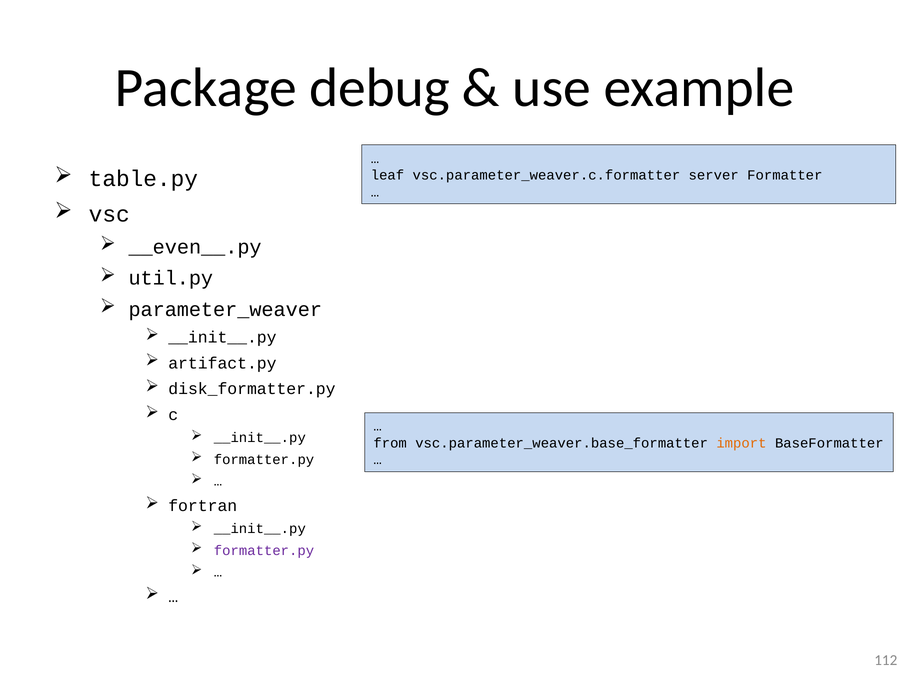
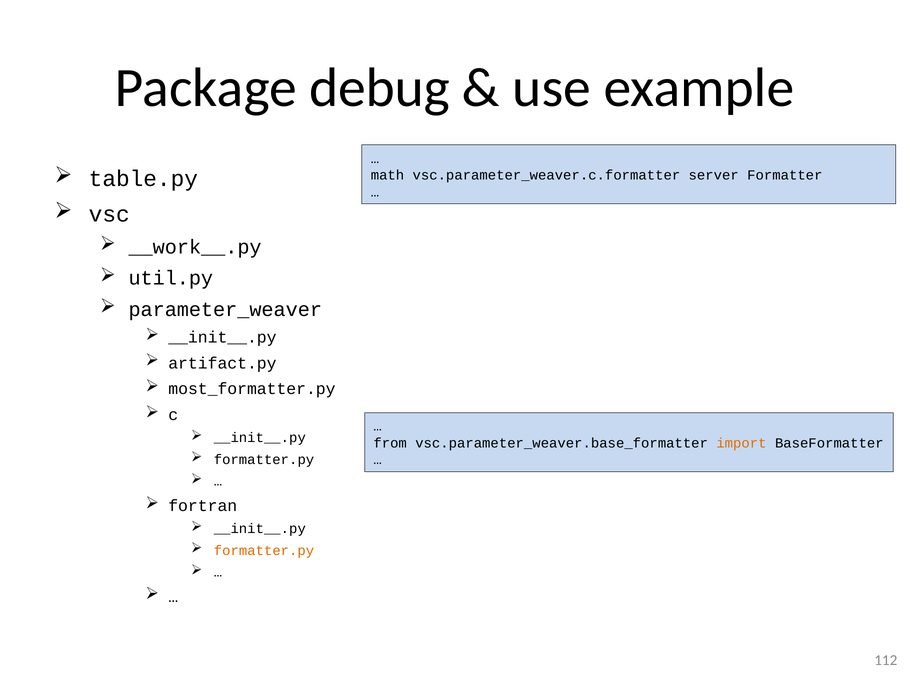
leaf: leaf -> math
__even__.py: __even__.py -> __work__.py
disk_formatter.py: disk_formatter.py -> most_formatter.py
formatter.py at (264, 551) colour: purple -> orange
